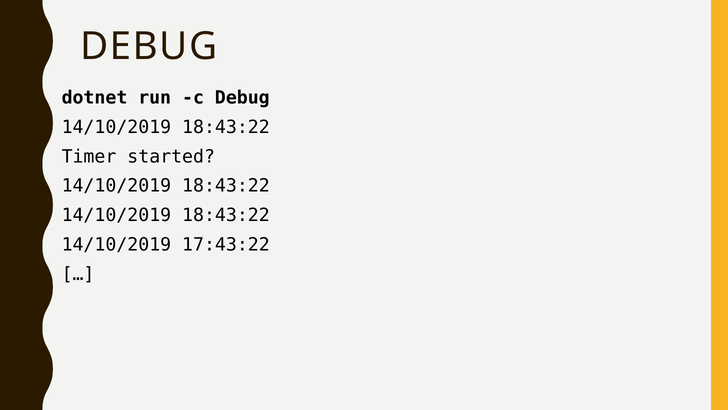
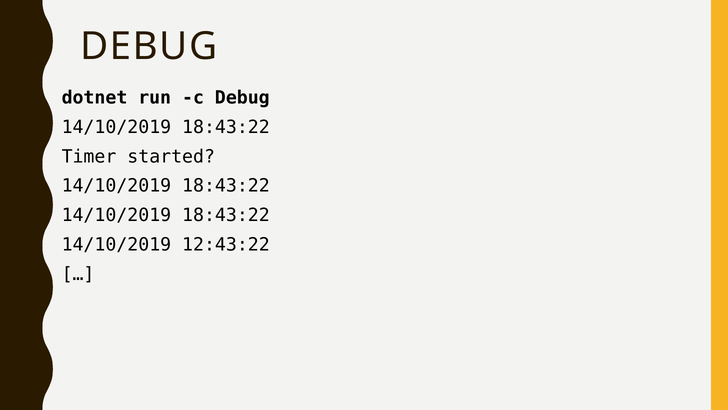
17:43:22: 17:43:22 -> 12:43:22
